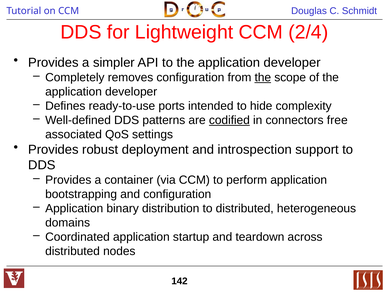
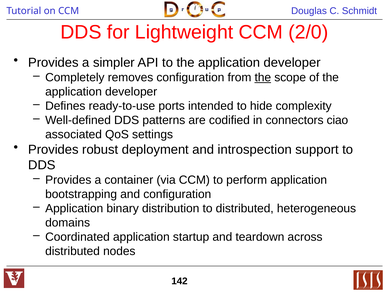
2/4: 2/4 -> 2/0
codified underline: present -> none
free: free -> ciao
